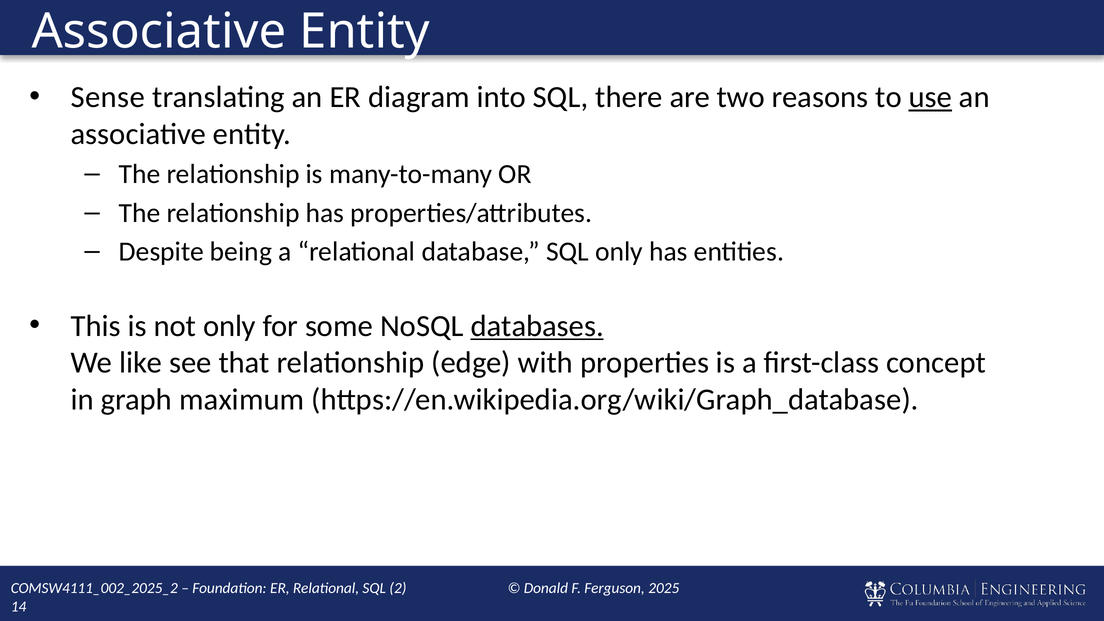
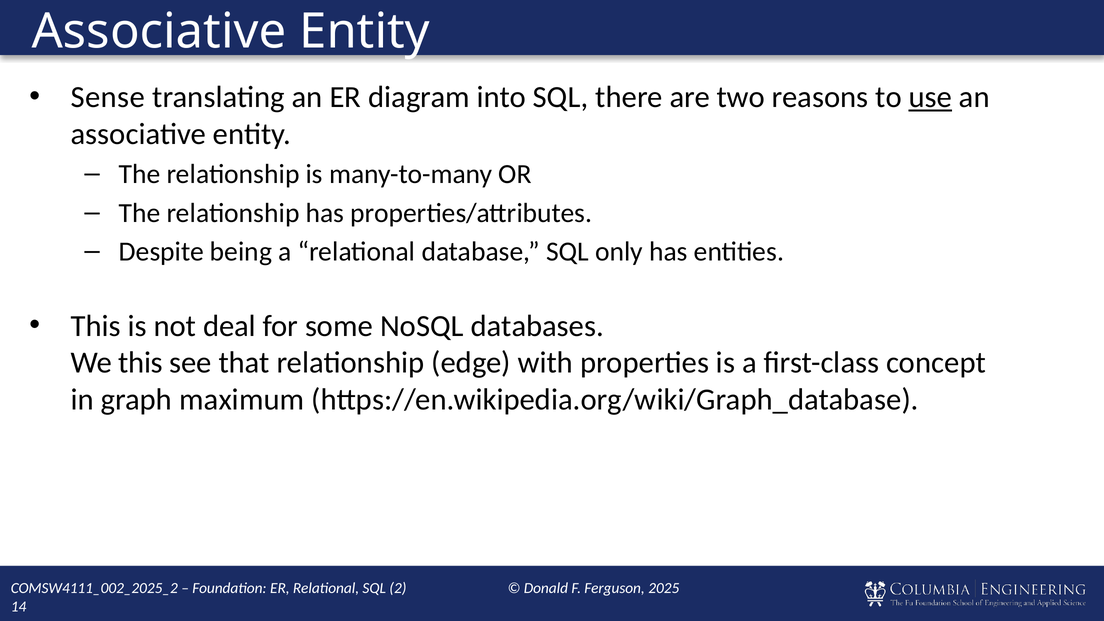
not only: only -> deal
databases underline: present -> none
We like: like -> this
